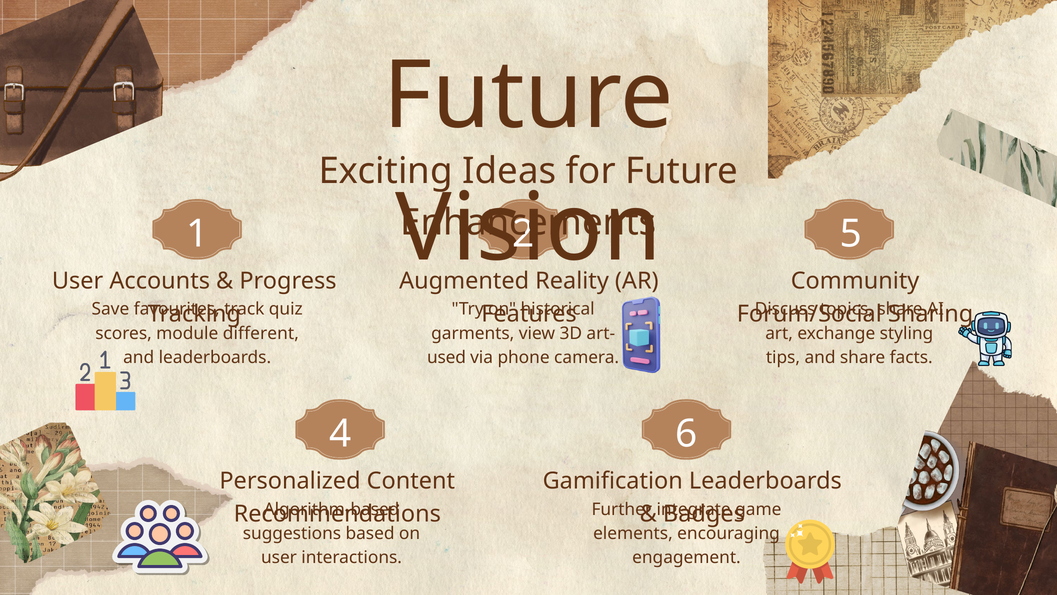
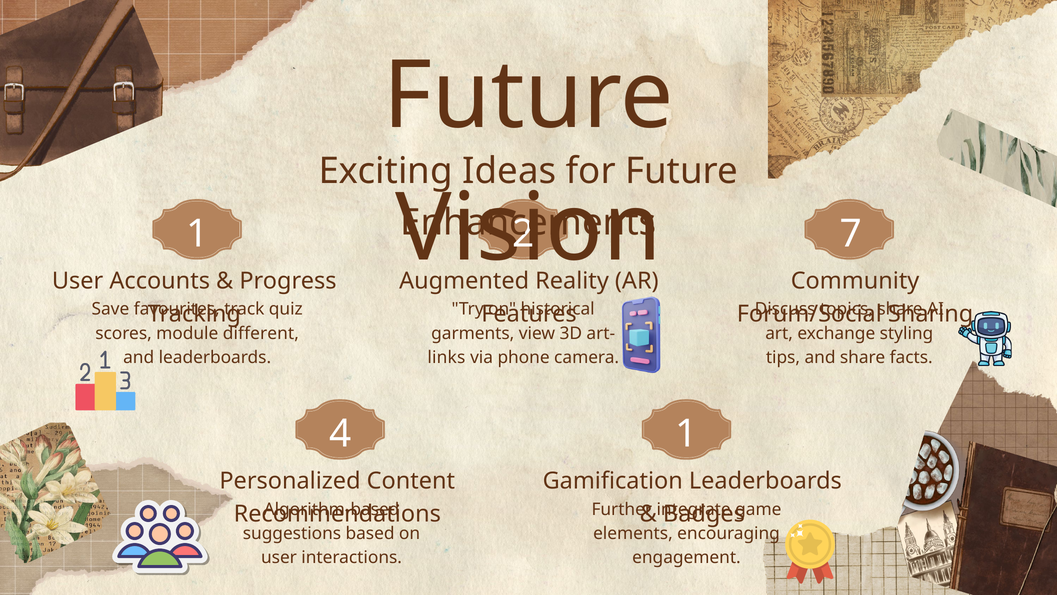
5: 5 -> 7
used: used -> links
4 6: 6 -> 1
